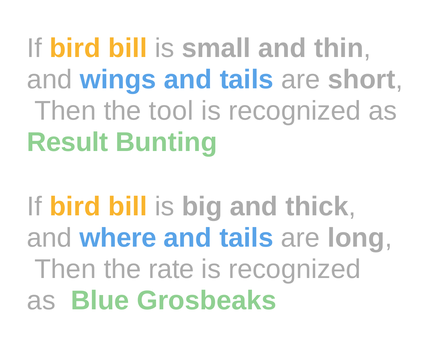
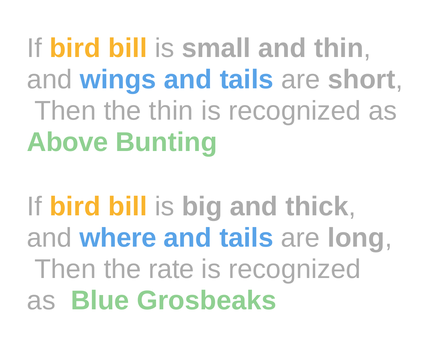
the tool: tool -> thin
Result: Result -> Above
